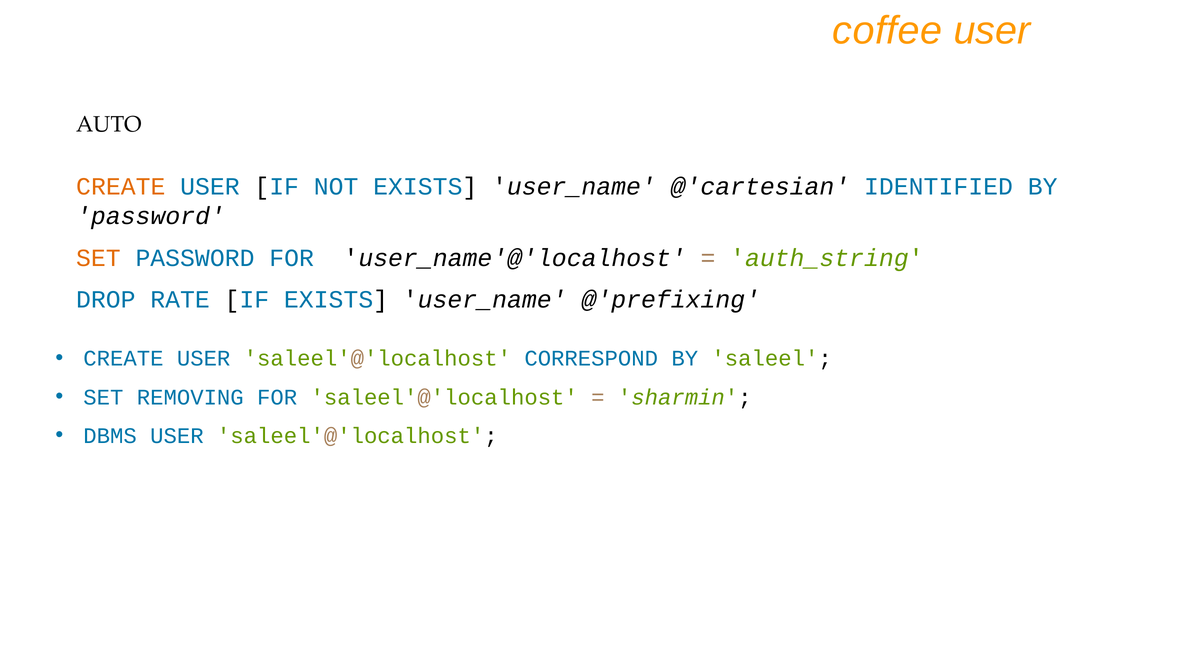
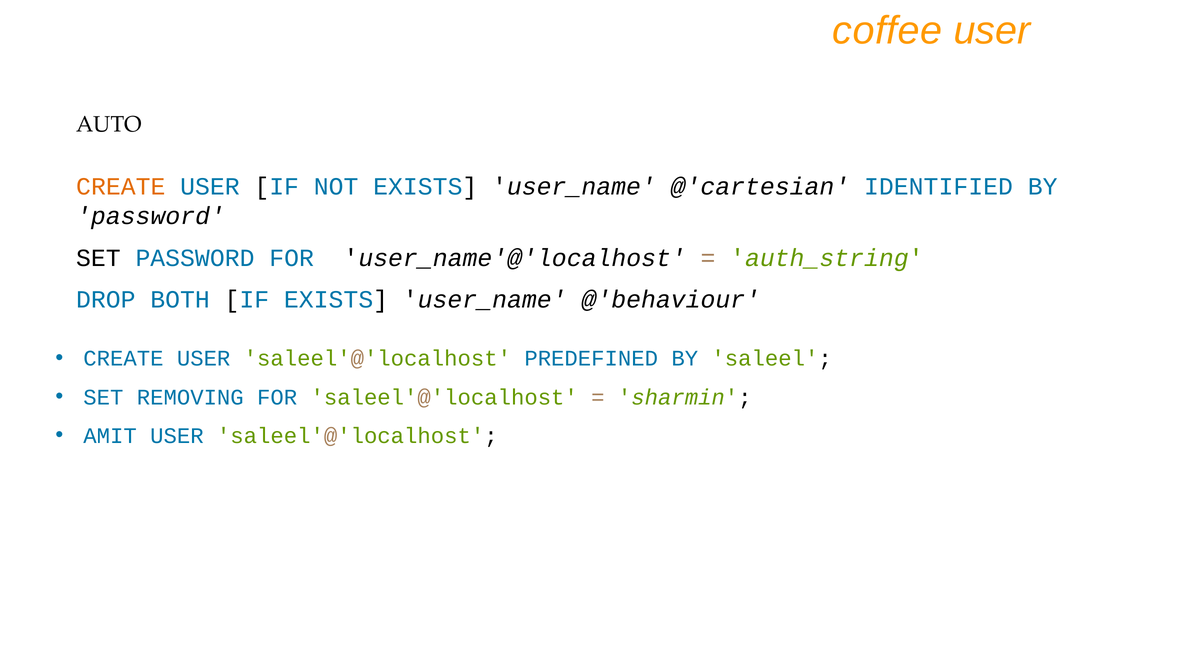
SET at (98, 258) colour: orange -> black
RATE: RATE -> BOTH
@'prefixing: @'prefixing -> @'behaviour
CORRESPOND: CORRESPOND -> PREDEFINED
DBMS: DBMS -> AMIT
